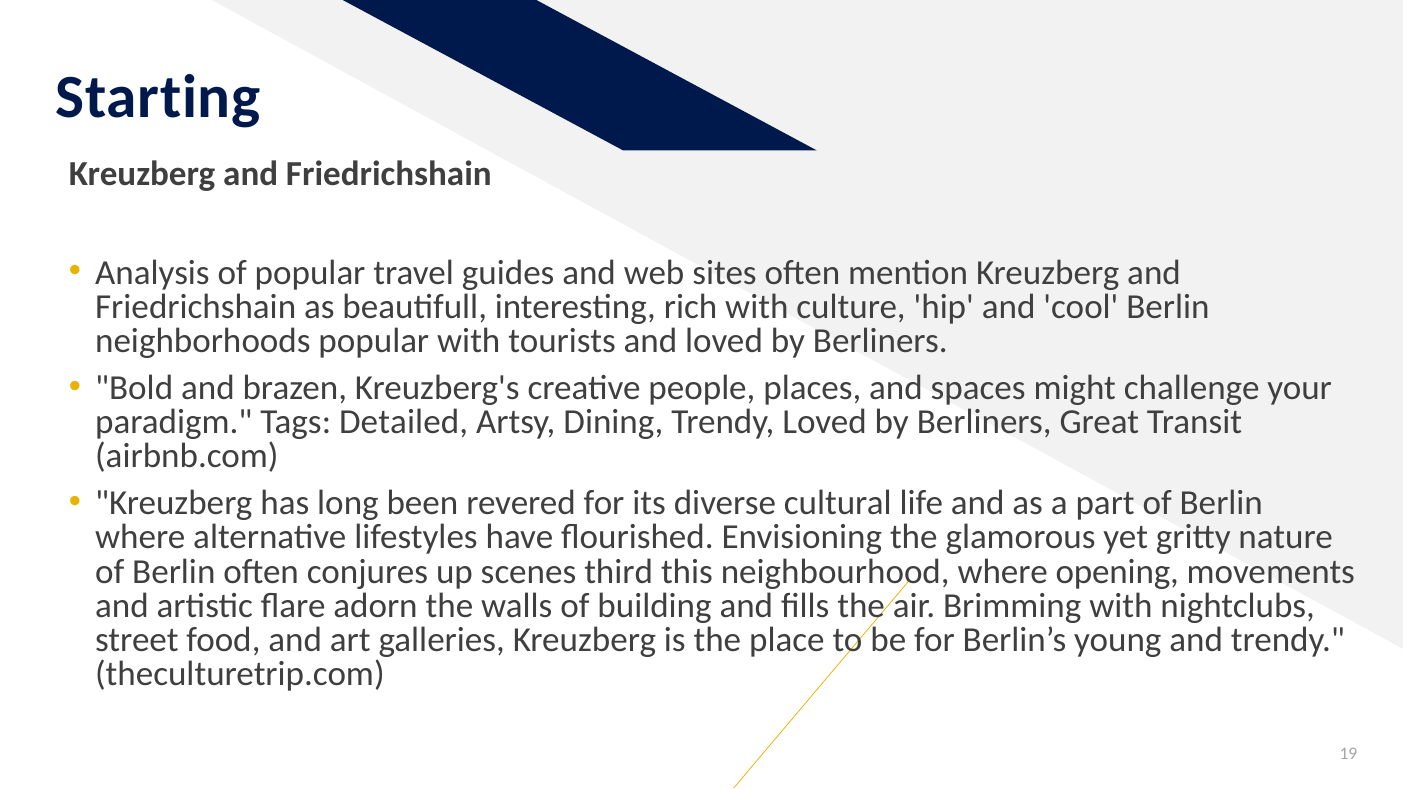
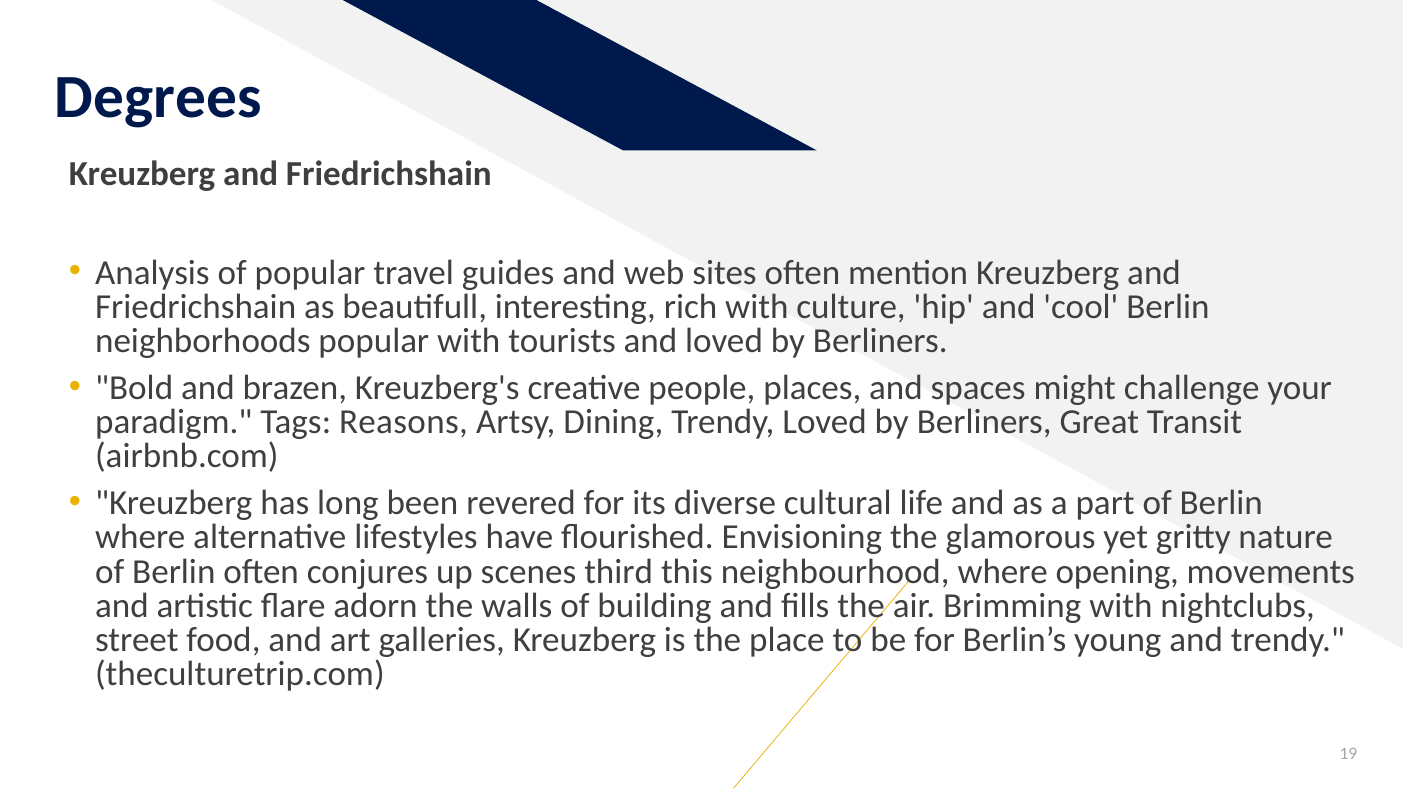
Starting: Starting -> Degrees
Detailed: Detailed -> Reasons
